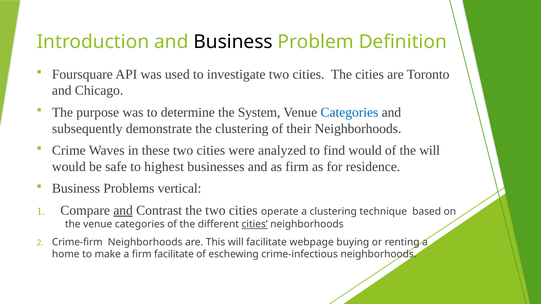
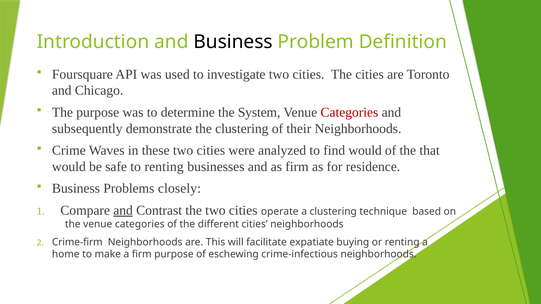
Categories at (349, 112) colour: blue -> red
the will: will -> that
to highest: highest -> renting
vertical: vertical -> closely
cities at (255, 224) underline: present -> none
webpage: webpage -> expatiate
firm facilitate: facilitate -> purpose
